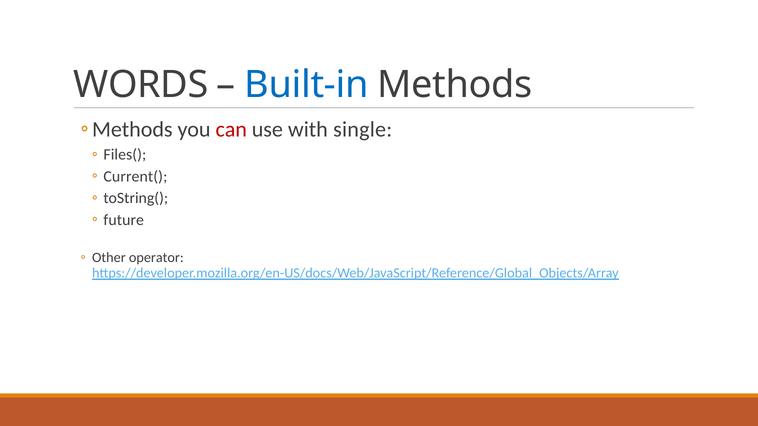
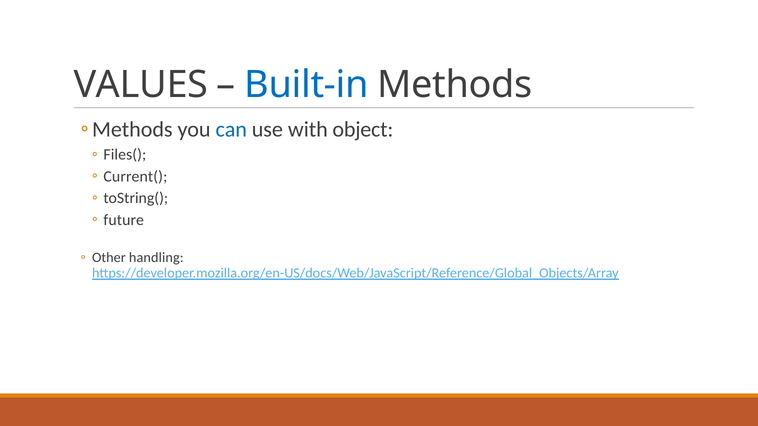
WORDS: WORDS -> VALUES
can colour: red -> blue
single: single -> object
operator: operator -> handling
